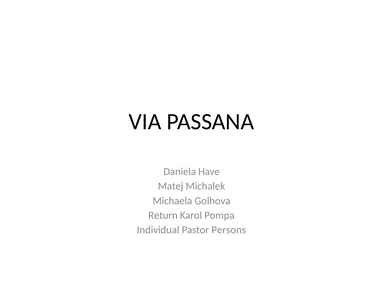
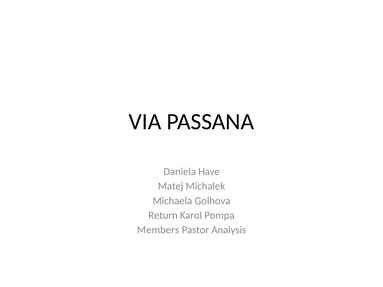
Individual: Individual -> Members
Persons: Persons -> Analysis
